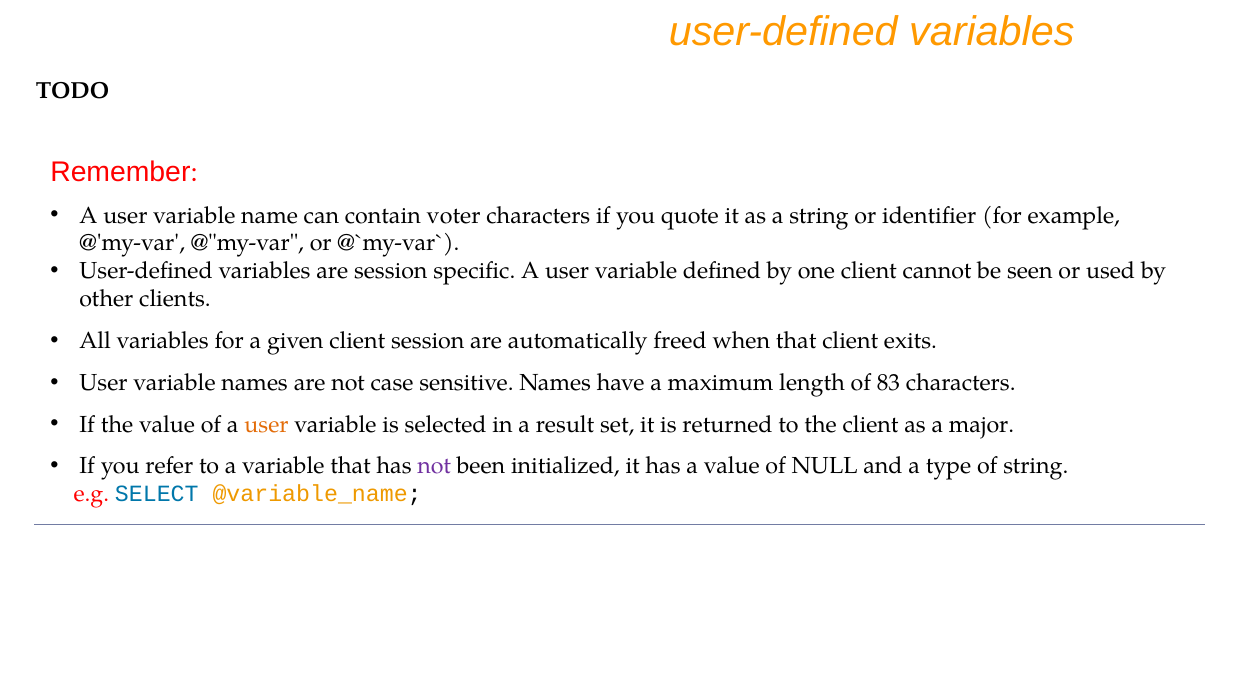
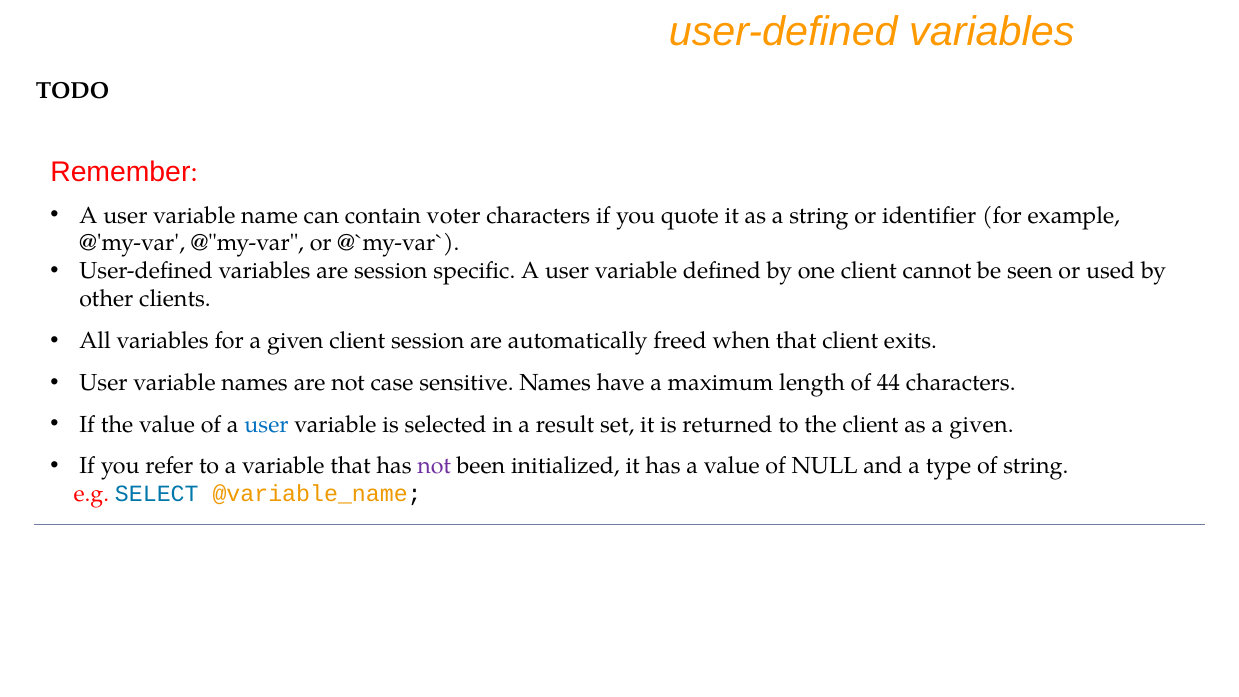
83: 83 -> 44
user at (266, 424) colour: orange -> blue
as a major: major -> given
